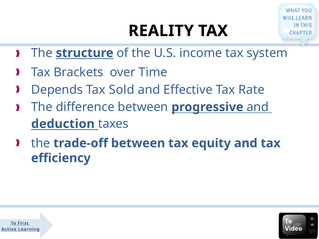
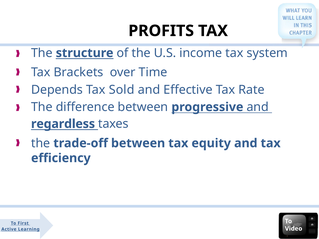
REALITY: REALITY -> PROFITS
deduction: deduction -> regardless
